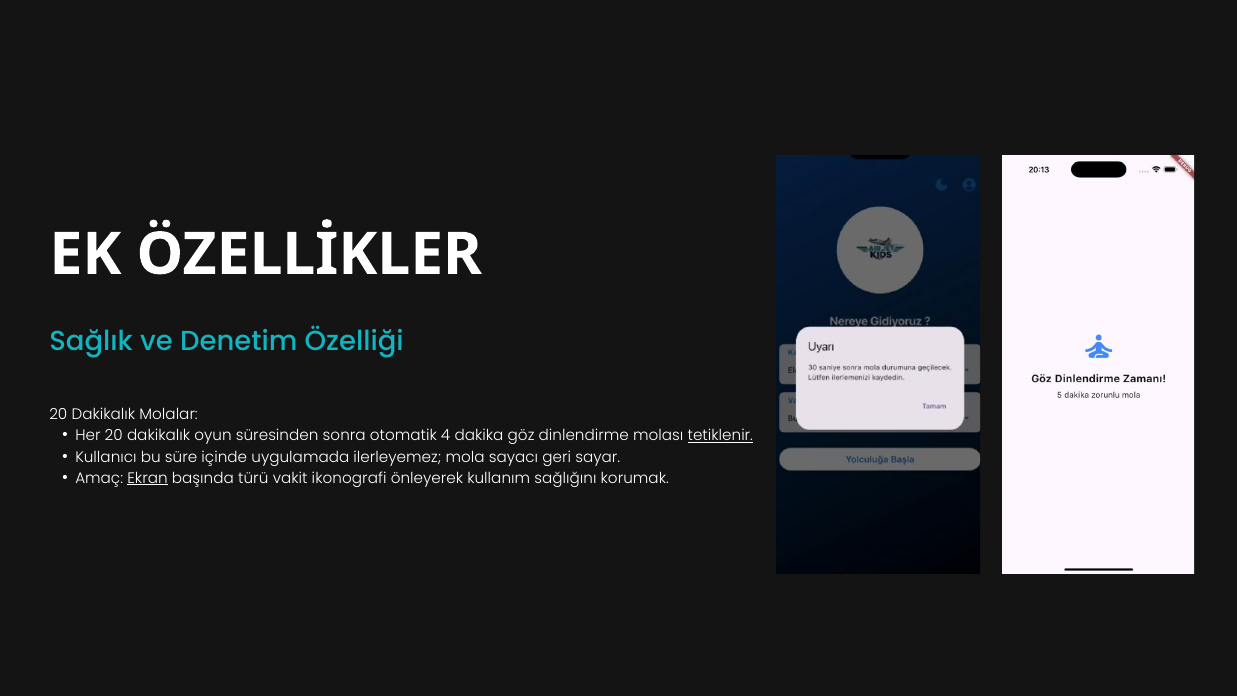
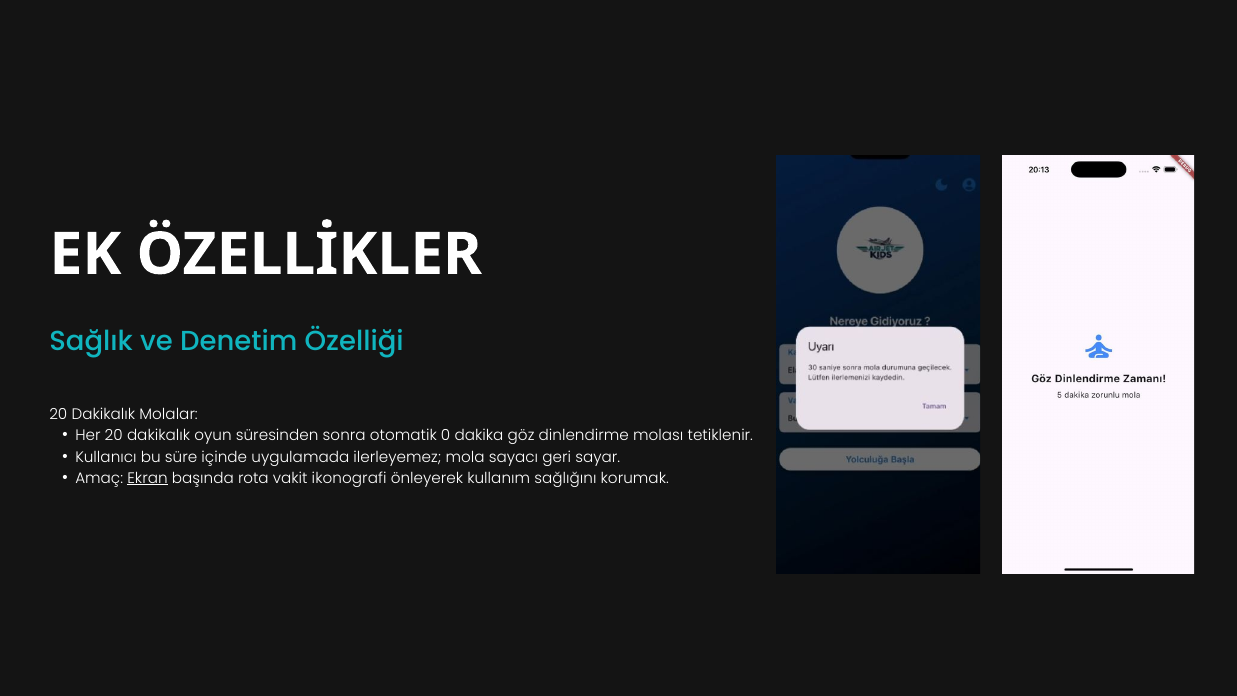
4: 4 -> 0
tetiklenir underline: present -> none
türü: türü -> rota
